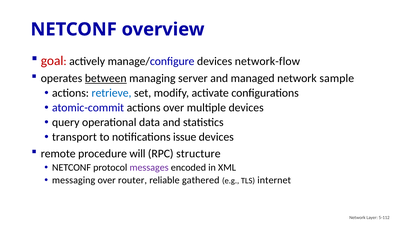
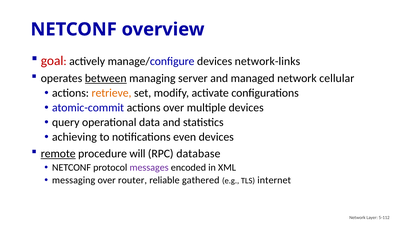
network-flow: network-flow -> network-links
sample: sample -> cellular
retrieve colour: blue -> orange
transport: transport -> achieving
issue: issue -> even
remote underline: none -> present
structure: structure -> database
